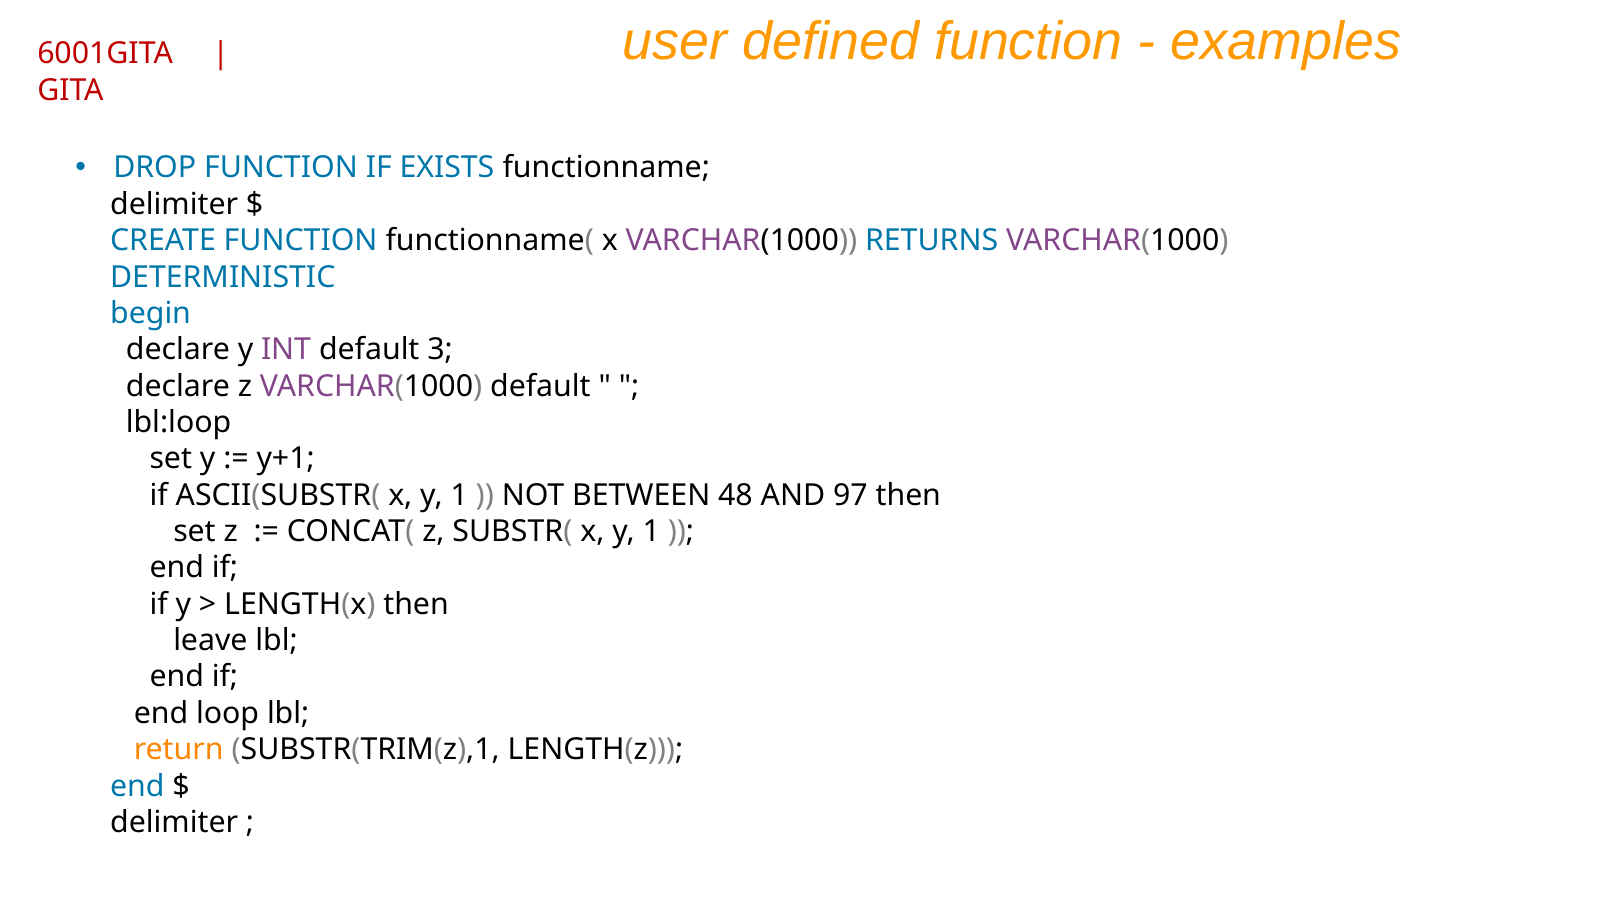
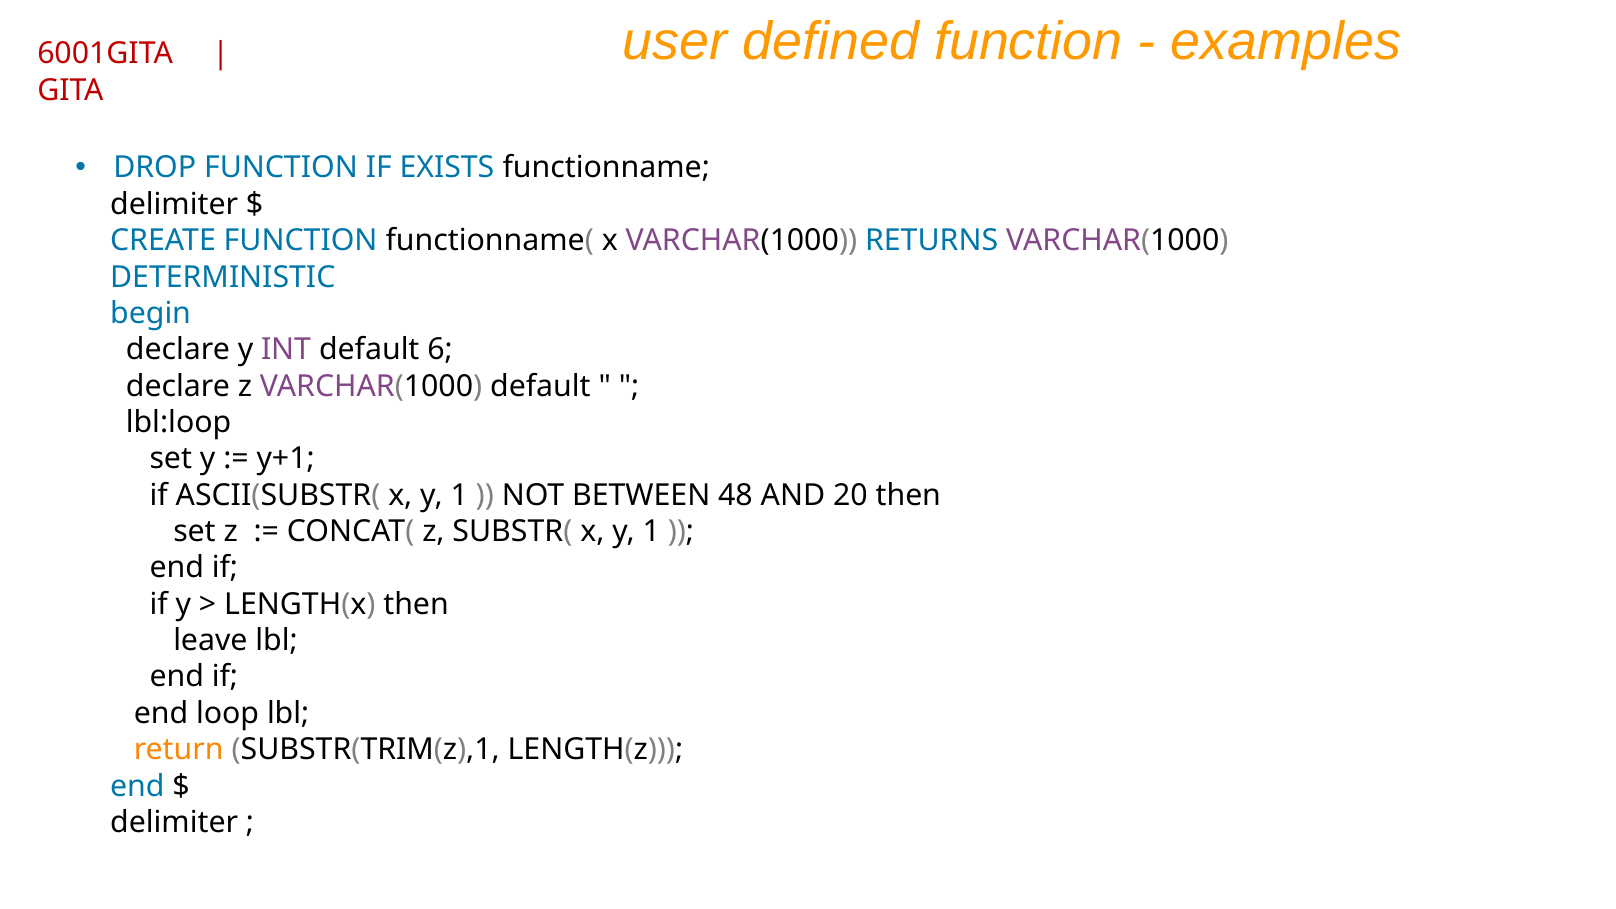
3: 3 -> 6
97: 97 -> 20
